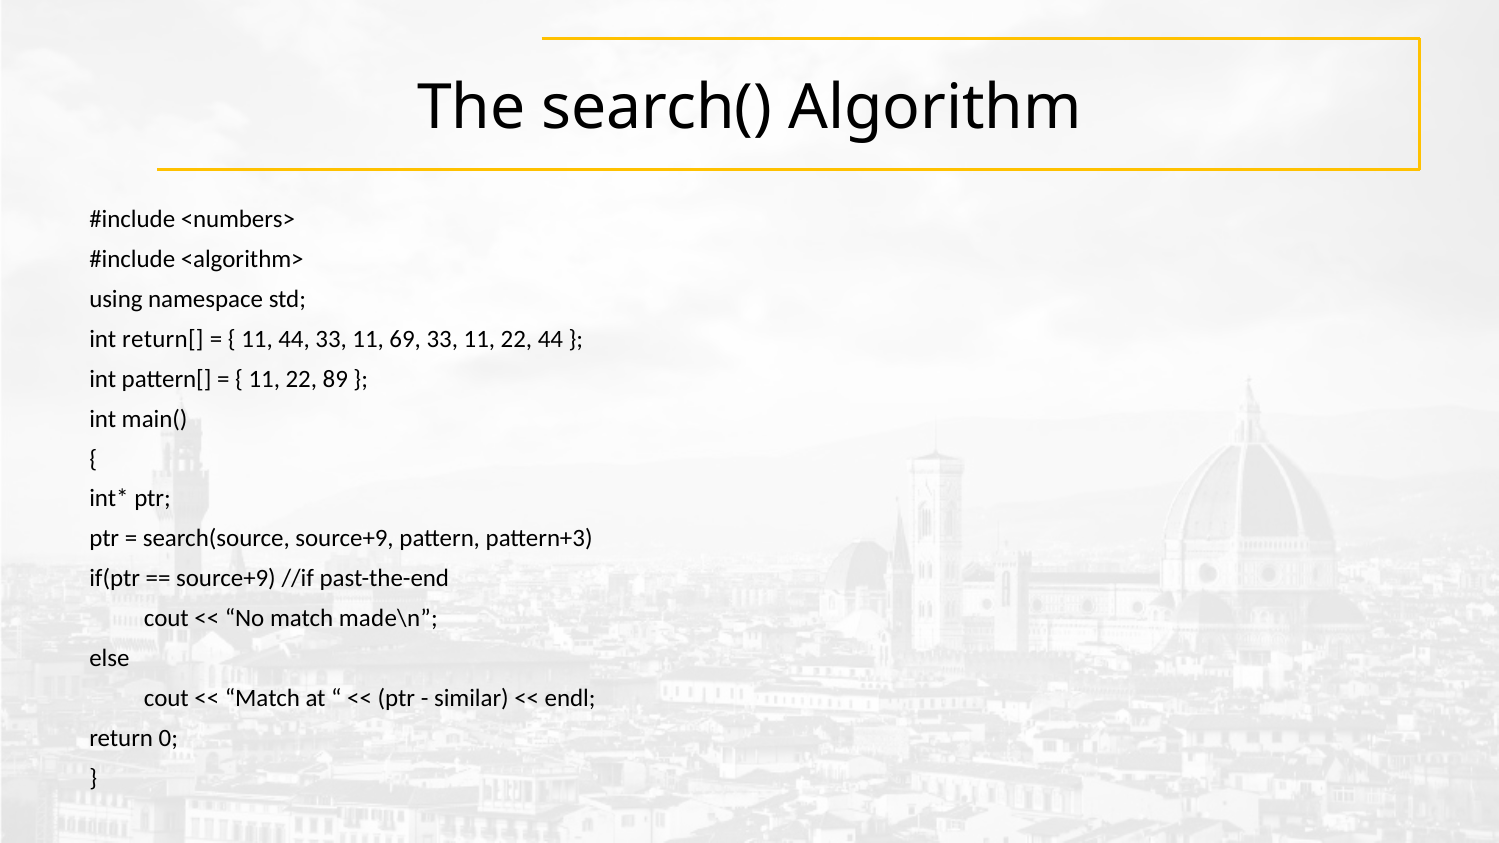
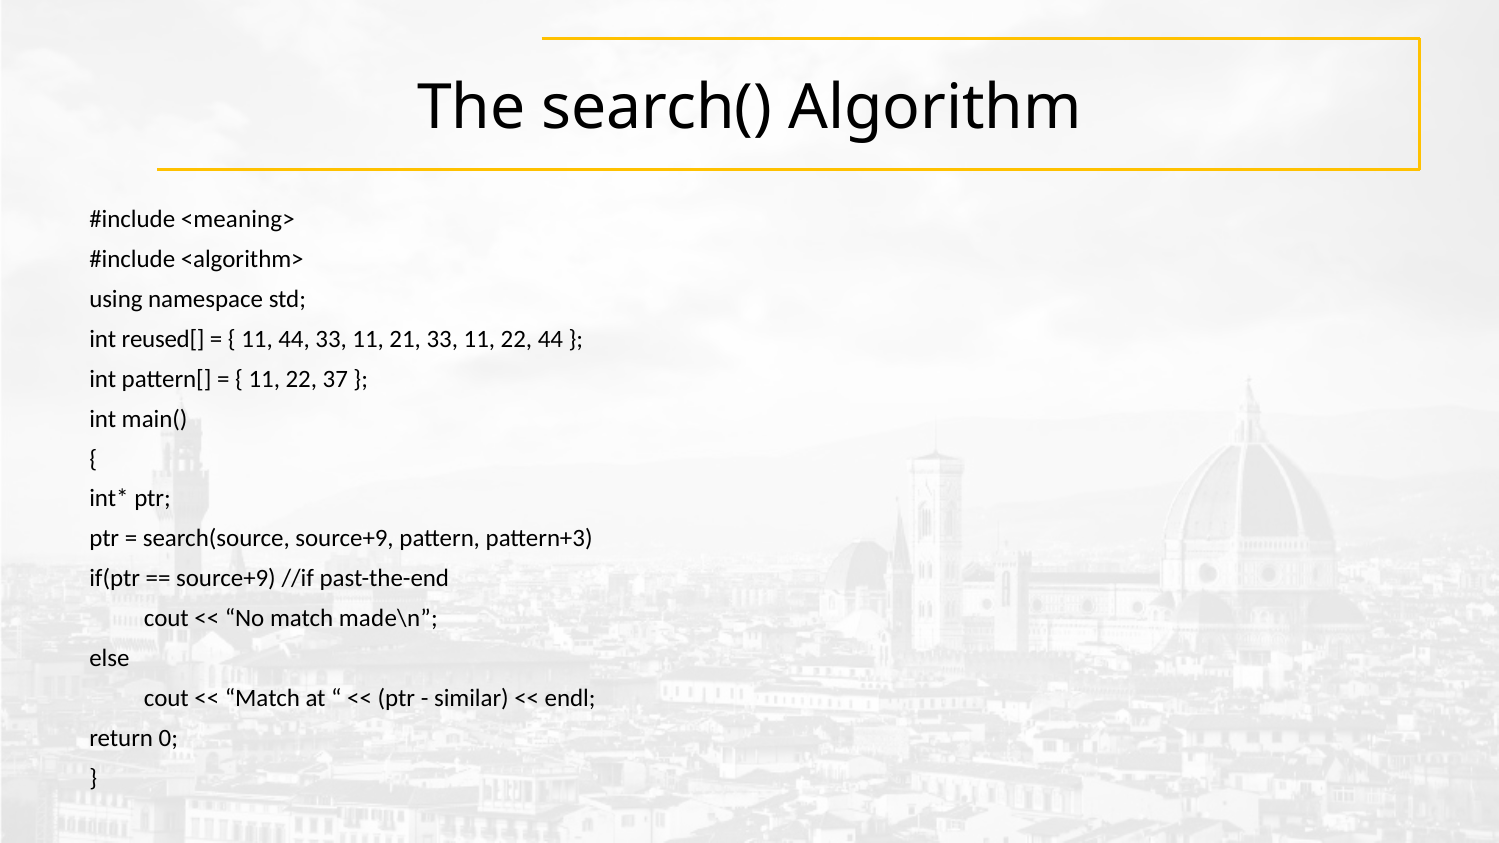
<numbers>: <numbers> -> <meaning>
return[: return[ -> reused[
69: 69 -> 21
89: 89 -> 37
